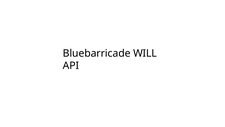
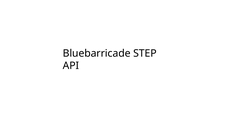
WILL: WILL -> STEP
